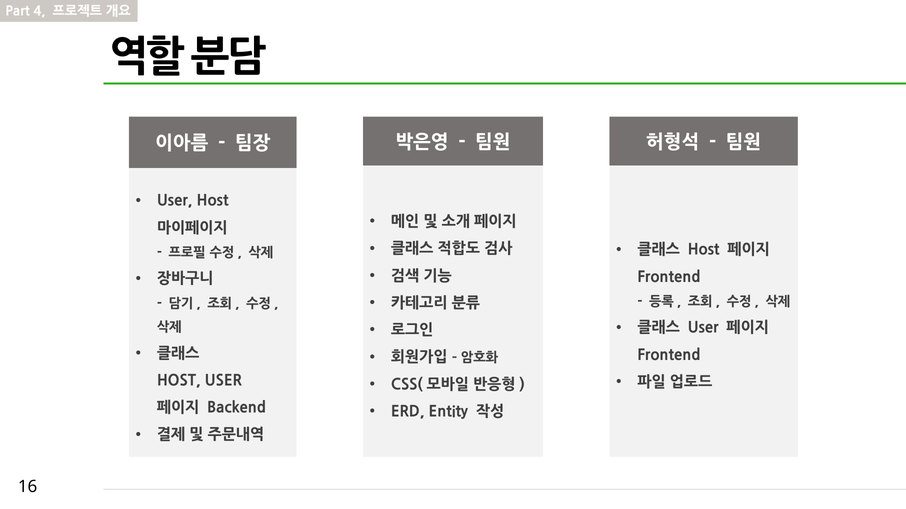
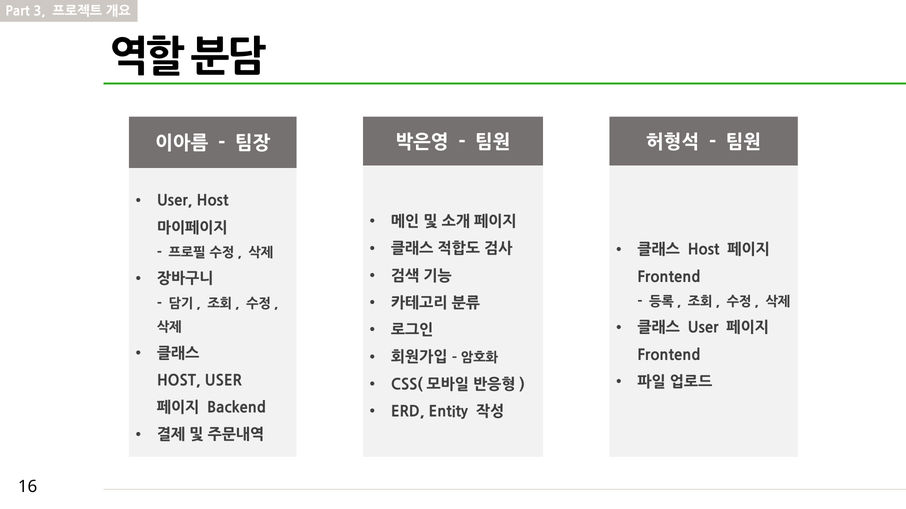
4: 4 -> 3
